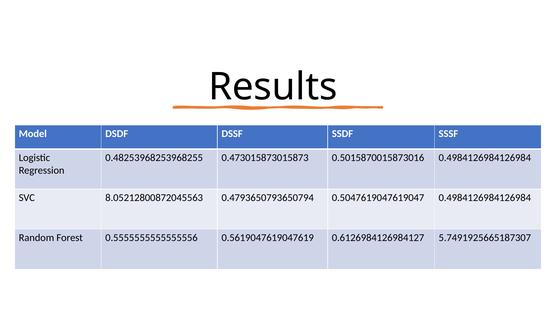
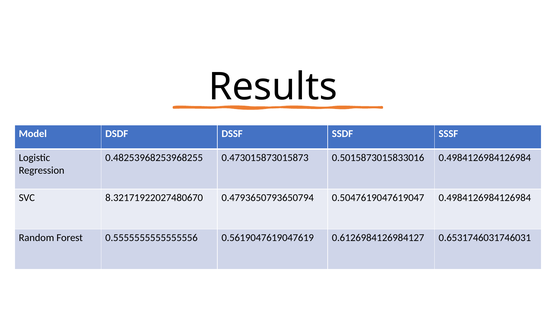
0.5015870015873016: 0.5015870015873016 -> 0.5015873015833016
8.05212800872045563: 8.05212800872045563 -> 8.32171922027480670
5.7491925665187307: 5.7491925665187307 -> 0.6531746031746031
